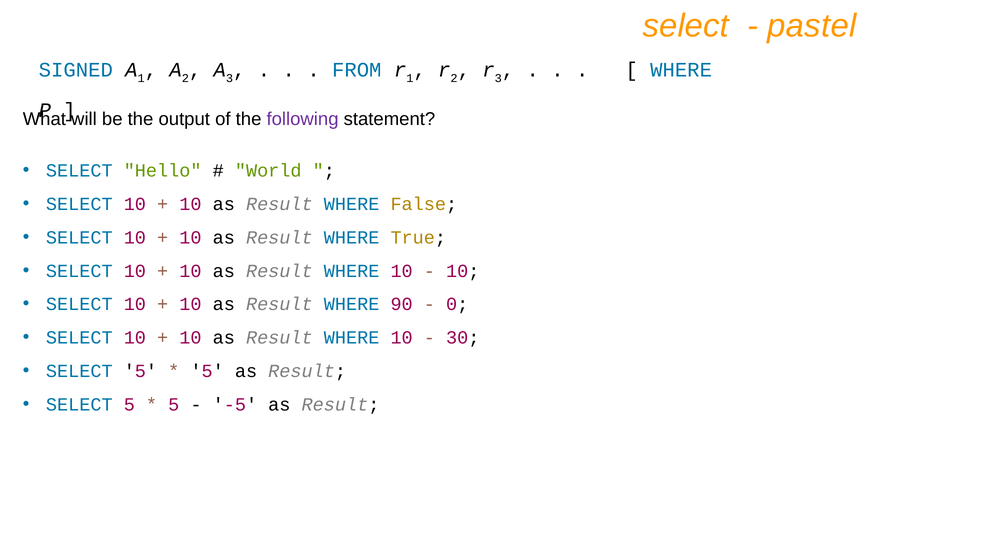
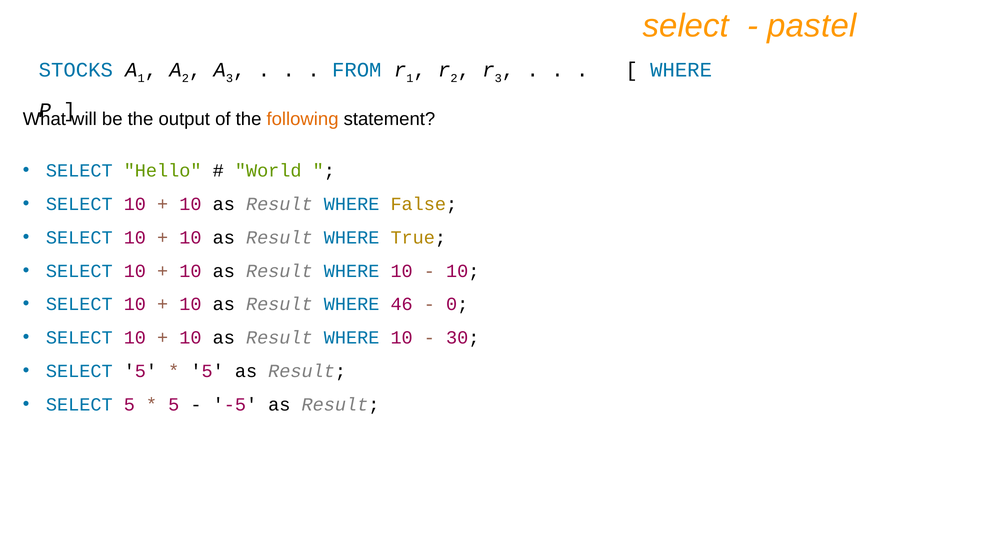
SIGNED: SIGNED -> STOCKS
following colour: purple -> orange
90: 90 -> 46
